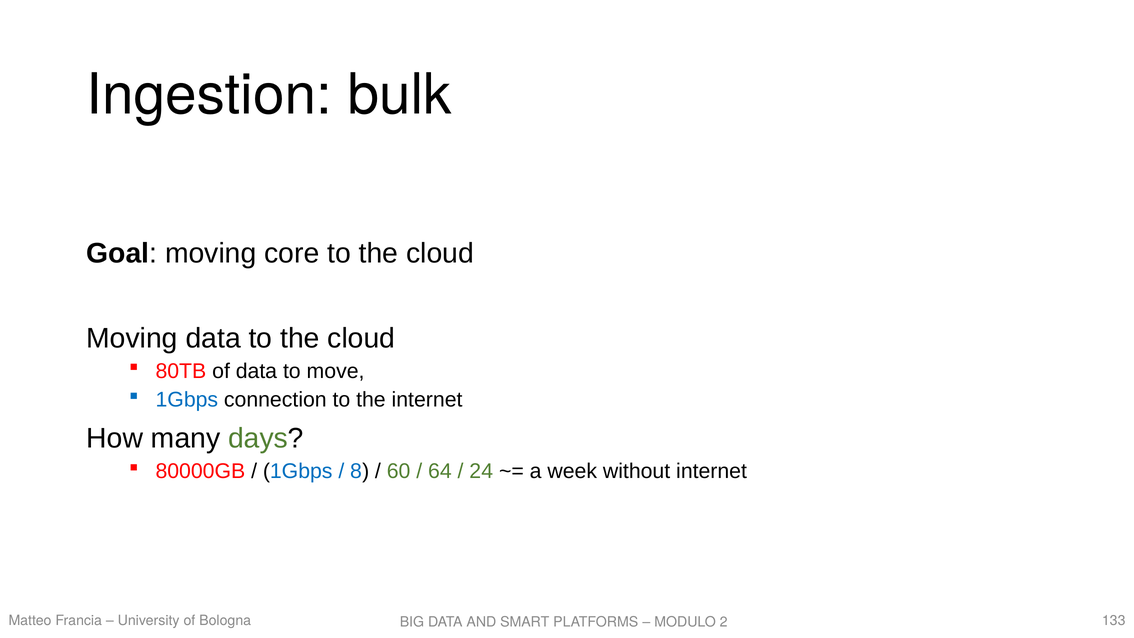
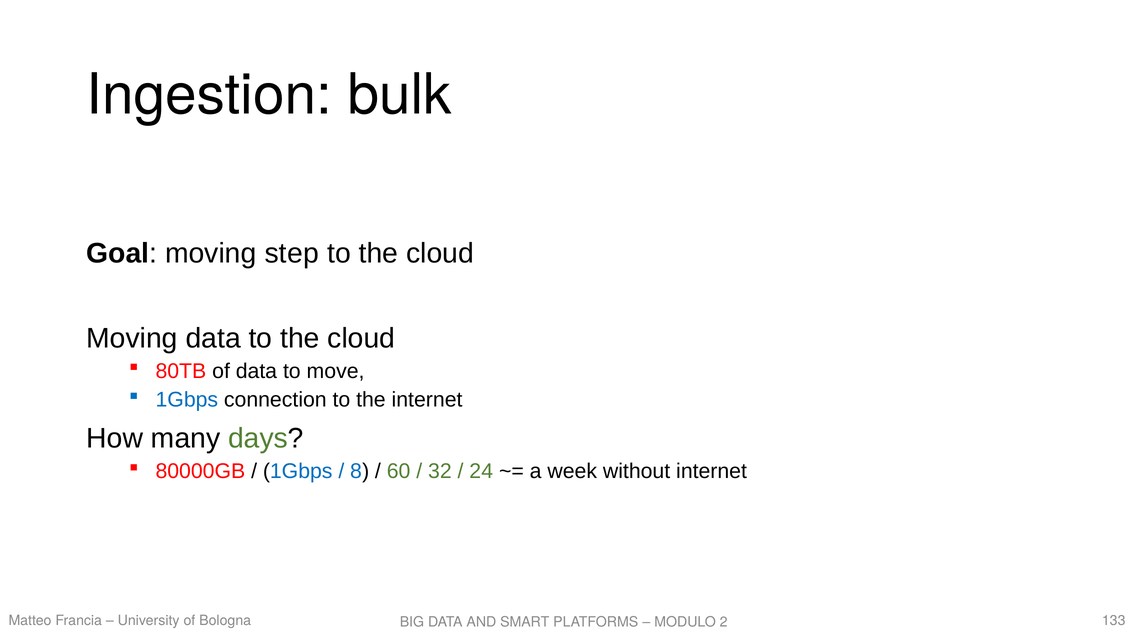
core: core -> step
64: 64 -> 32
